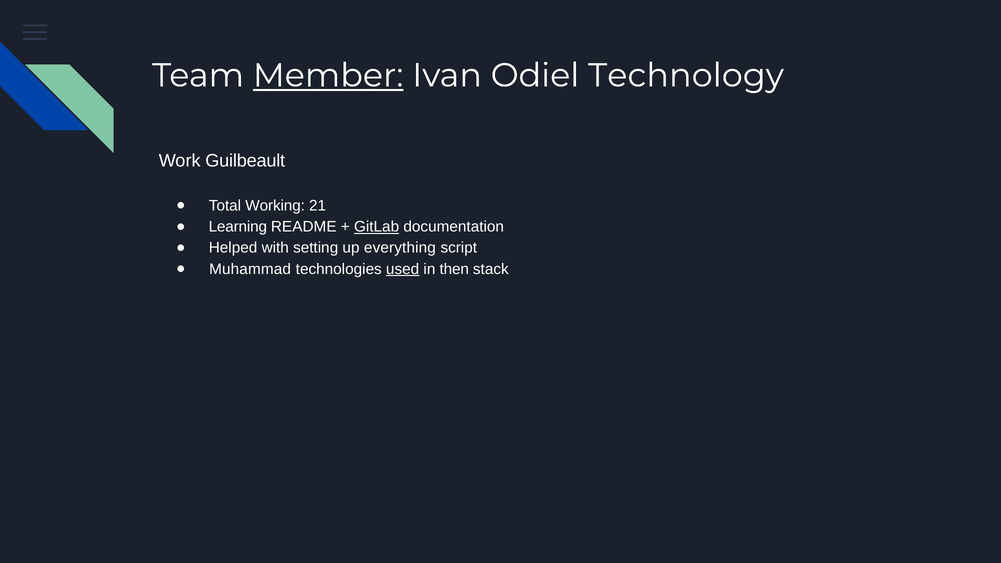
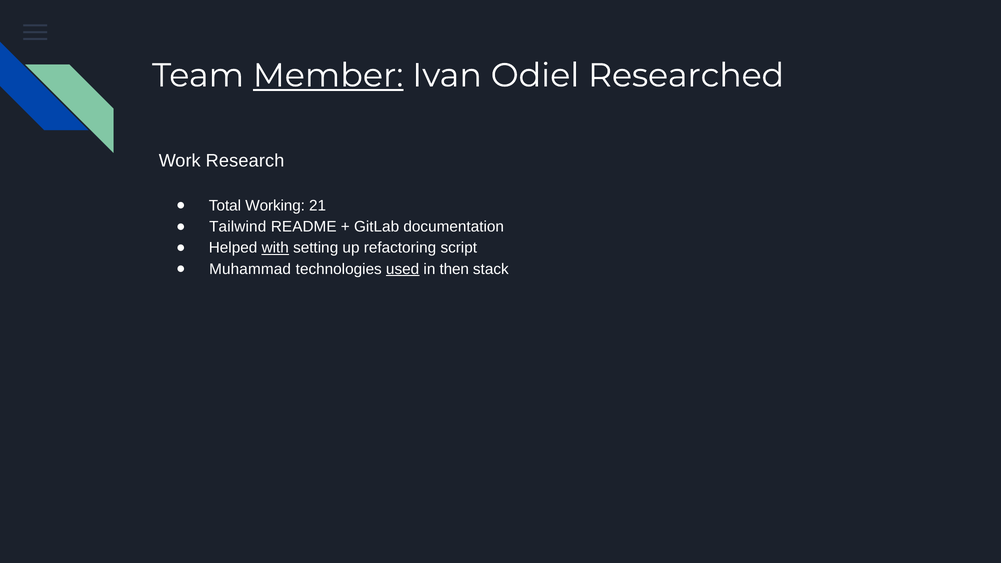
Technology: Technology -> Researched
Guilbeault: Guilbeault -> Research
Learning: Learning -> Tailwind
GitLab underline: present -> none
with underline: none -> present
everything: everything -> refactoring
